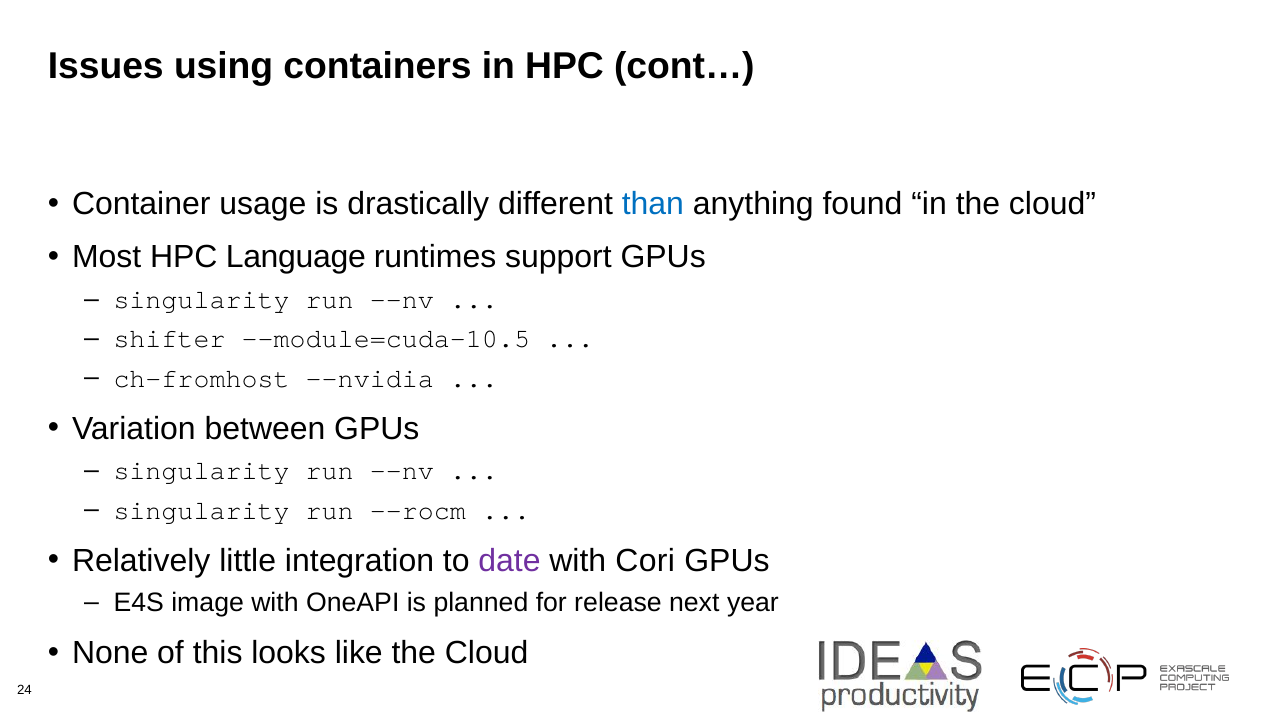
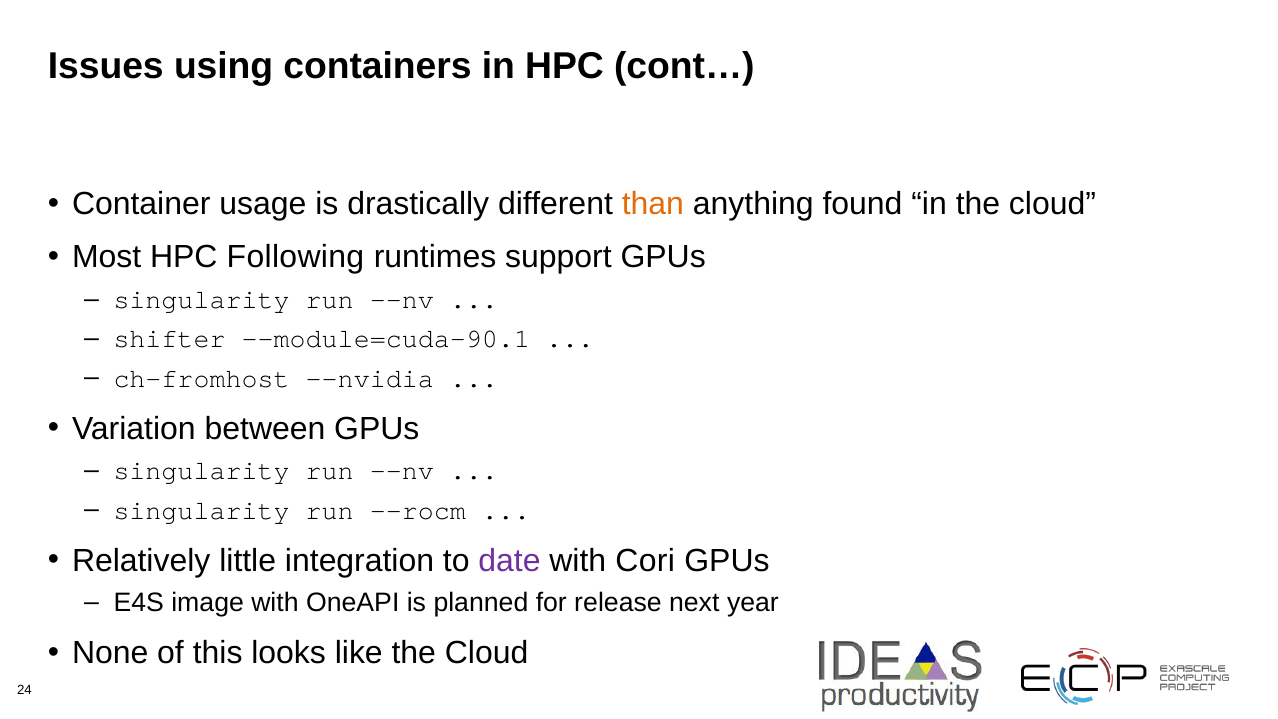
than colour: blue -> orange
Language: Language -> Following
--module=cuda-10.5: --module=cuda-10.5 -> --module=cuda-90.1
